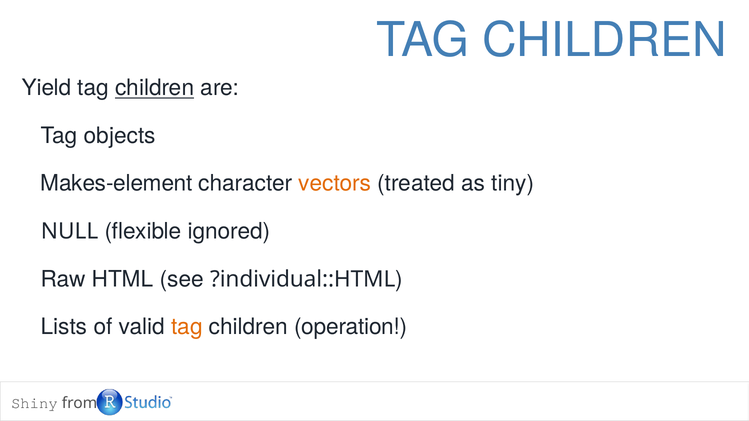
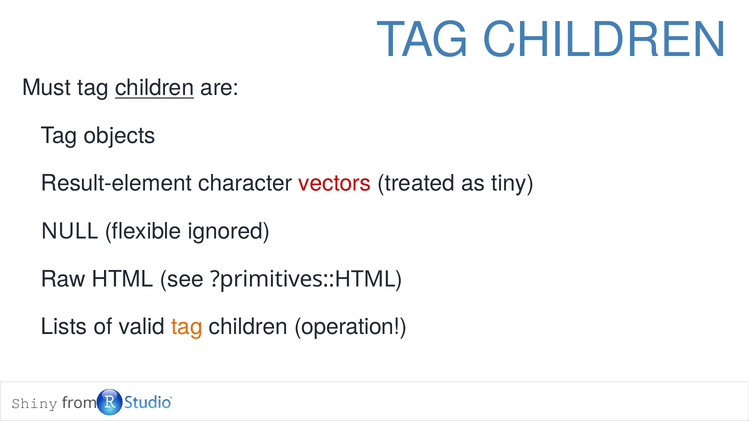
Yield: Yield -> Must
Makes-element: Makes-element -> Result-element
vectors colour: orange -> red
?individual::HTML: ?individual::HTML -> ?primitives::HTML
